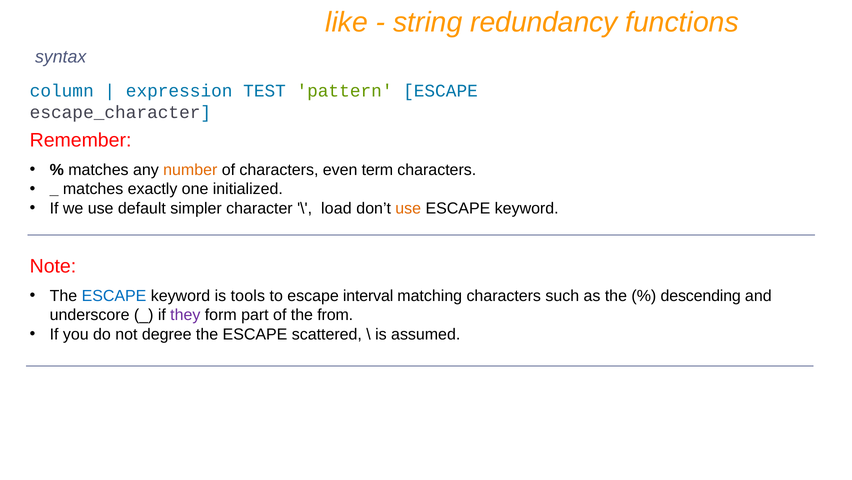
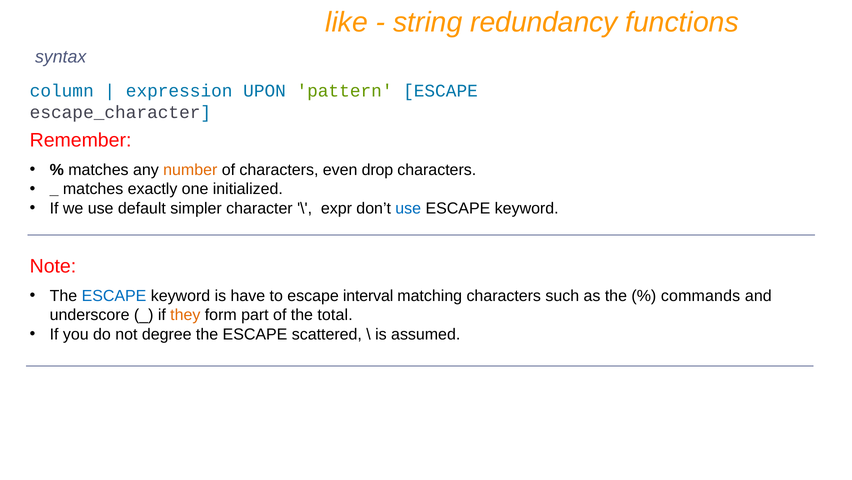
TEST: TEST -> UPON
term: term -> drop
load: load -> expr
use at (408, 208) colour: orange -> blue
tools: tools -> have
descending: descending -> commands
they colour: purple -> orange
from: from -> total
